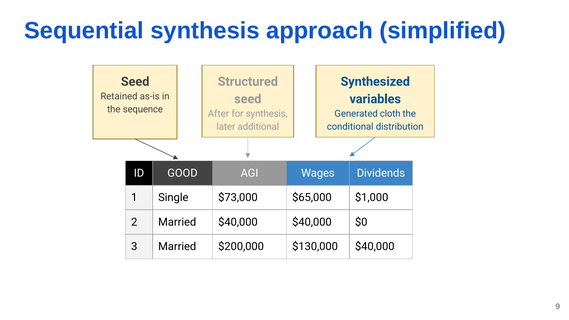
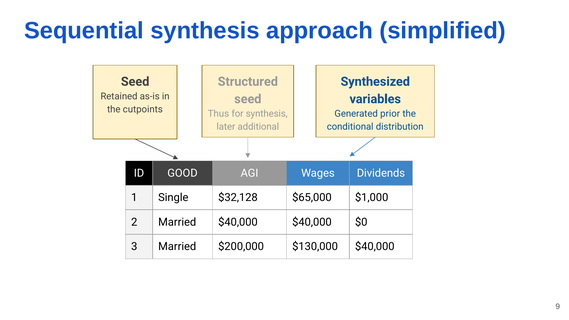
sequence: sequence -> cutpoints
After: After -> Thus
cloth: cloth -> prior
$73,000: $73,000 -> $32,128
